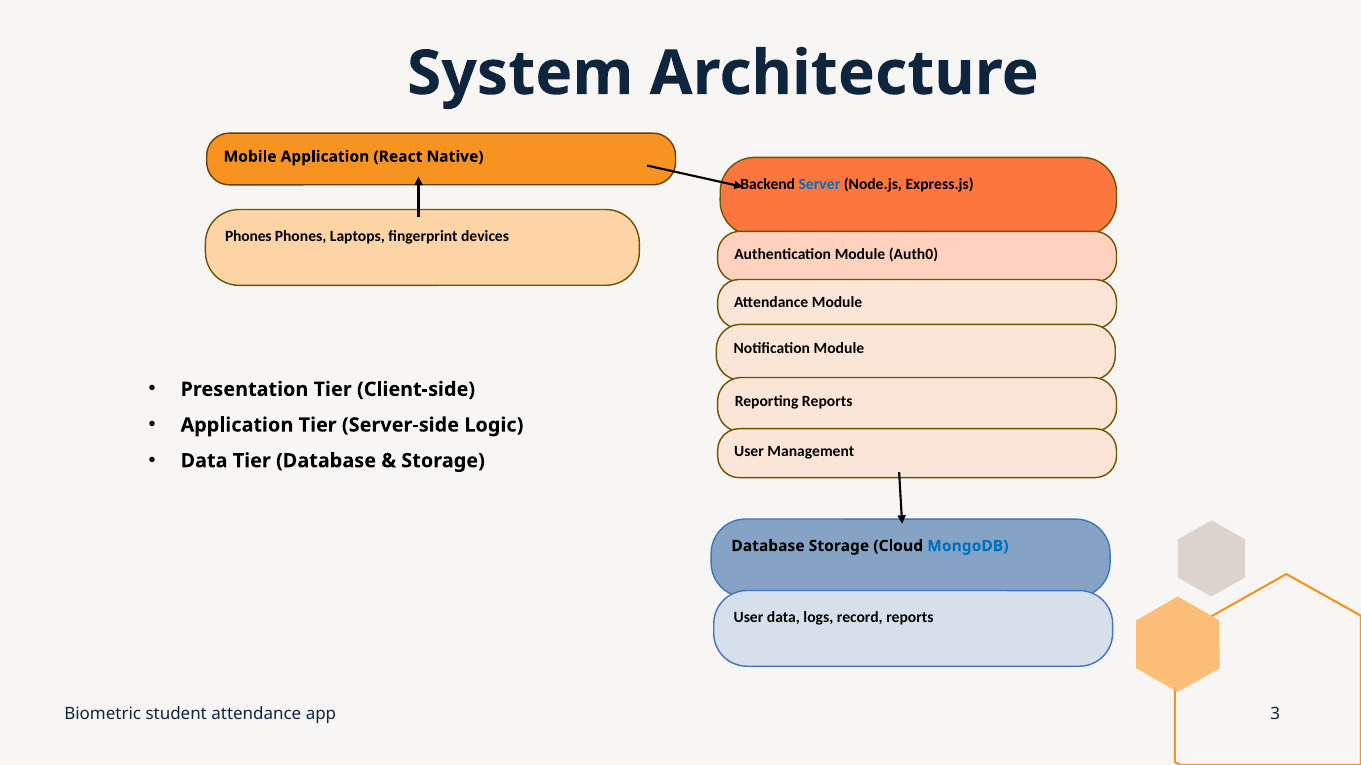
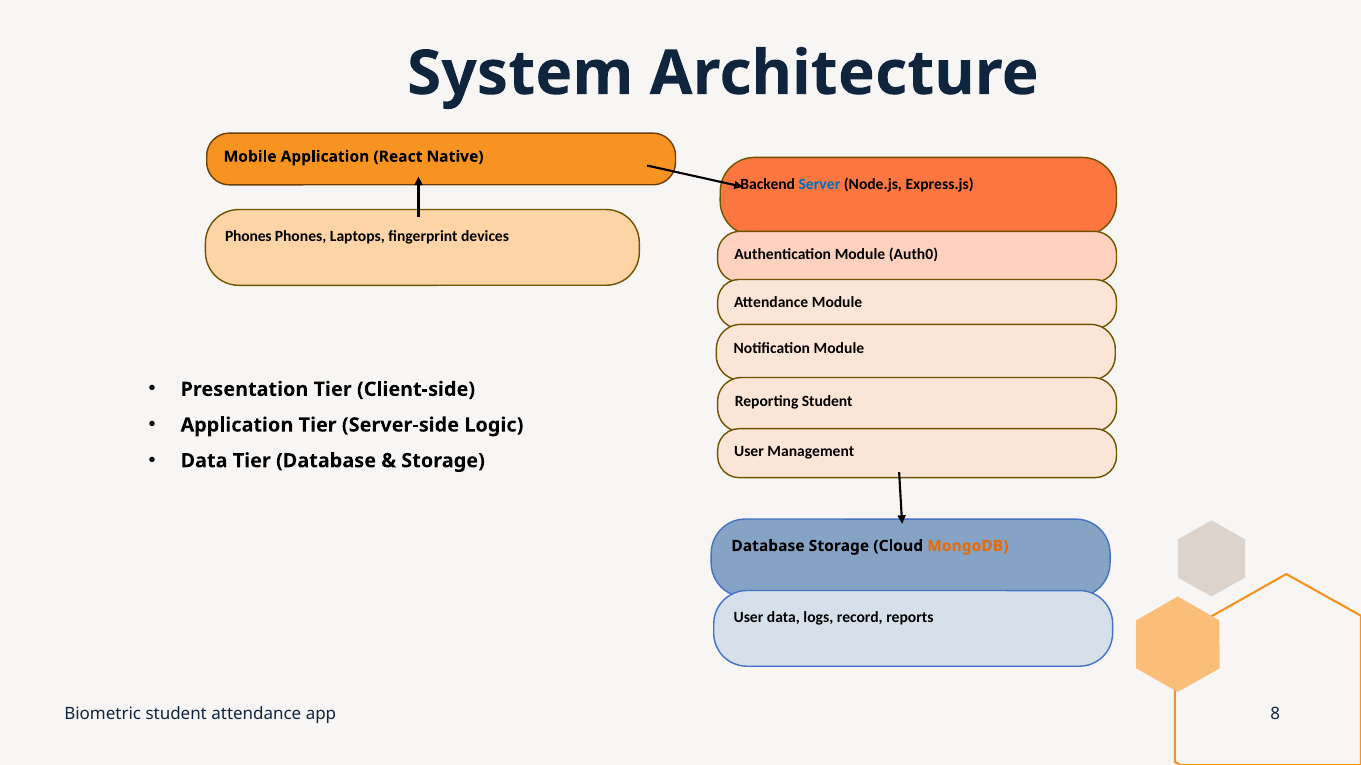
Reporting Reports: Reports -> Student
MongoDB colour: blue -> orange
3: 3 -> 8
